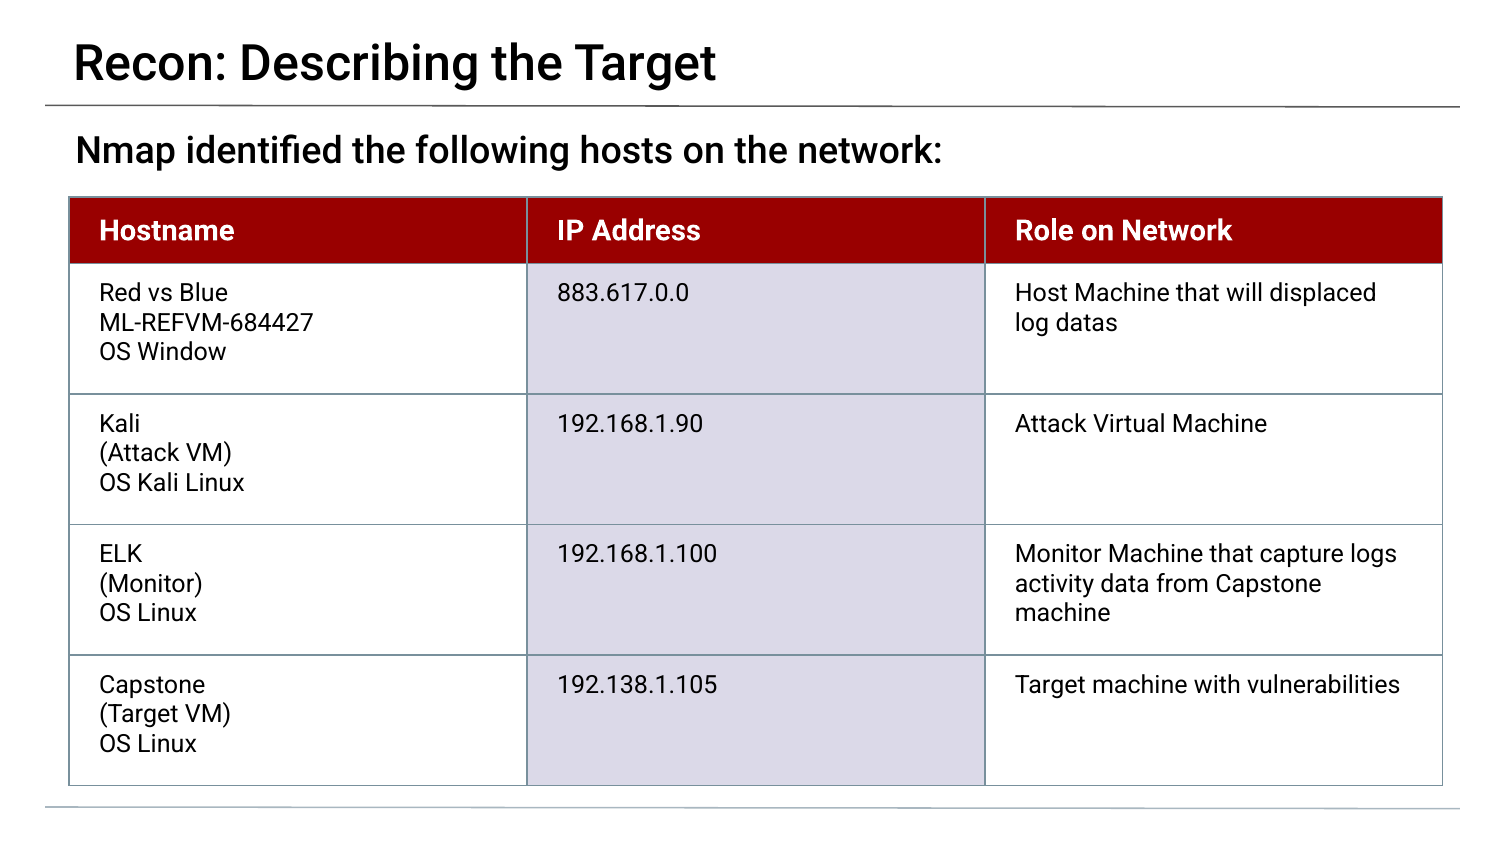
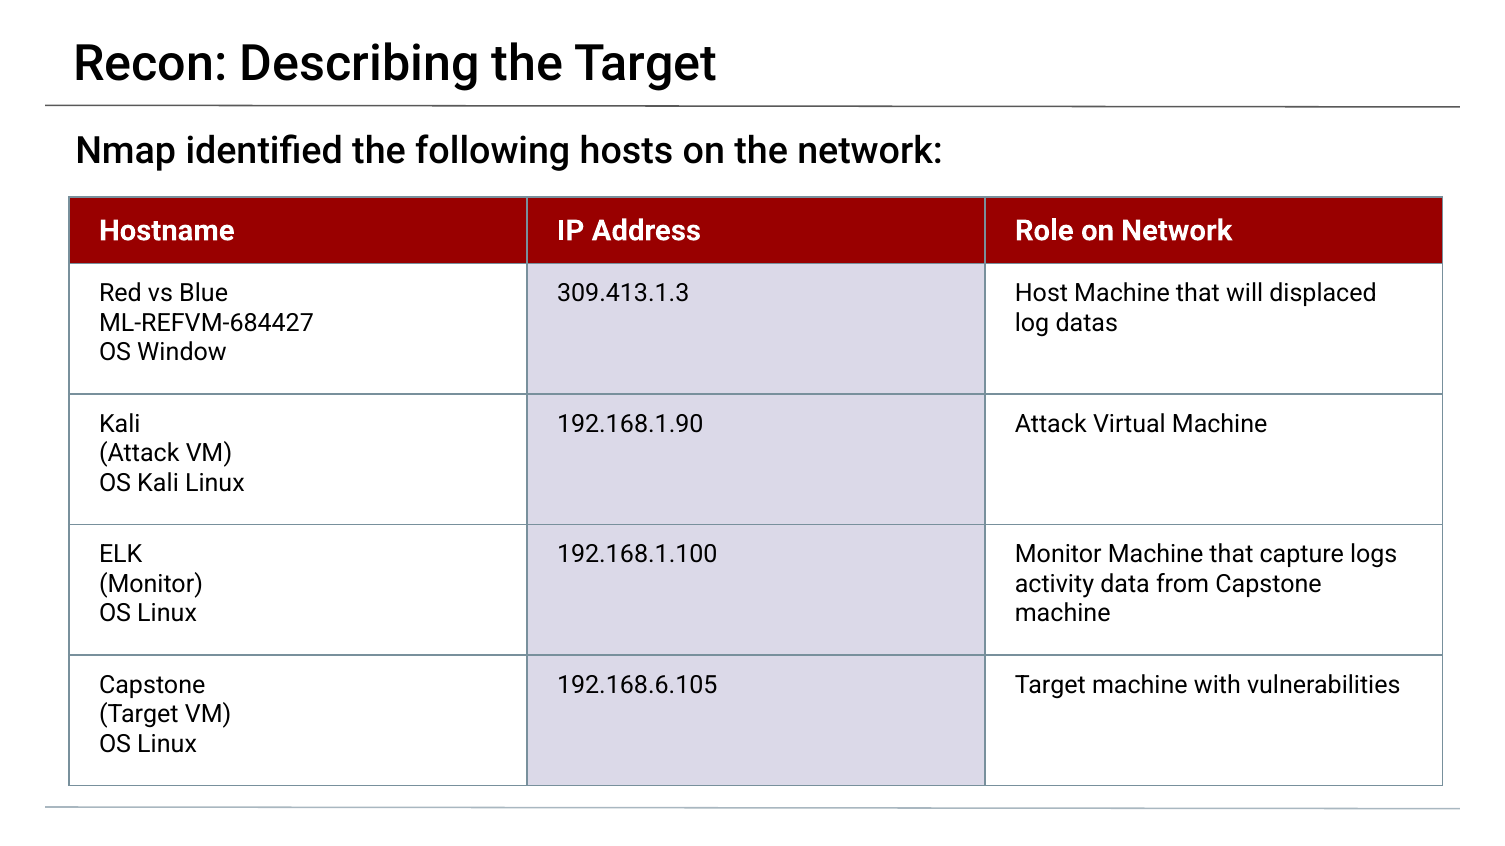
883.617.0.0: 883.617.0.0 -> 309.413.1.3
192.138.1.105: 192.138.1.105 -> 192.168.6.105
